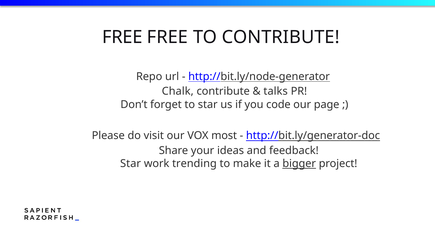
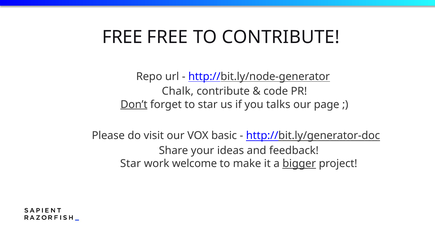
talks: talks -> code
Don’t underline: none -> present
code: code -> talks
most: most -> basic
trending: trending -> welcome
